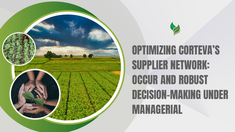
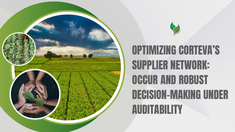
MANAGERIAL: MANAGERIAL -> AUDITABILITY
